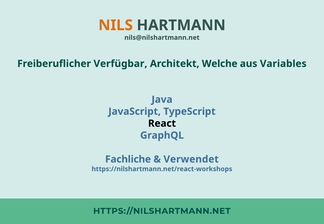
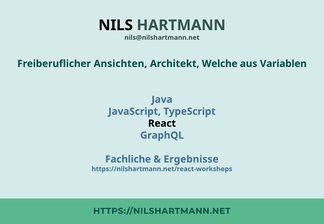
NILS colour: orange -> black
Verfügbar: Verfügbar -> Ansichten
Variables: Variables -> Variablen
Verwendet: Verwendet -> Ergebnisse
